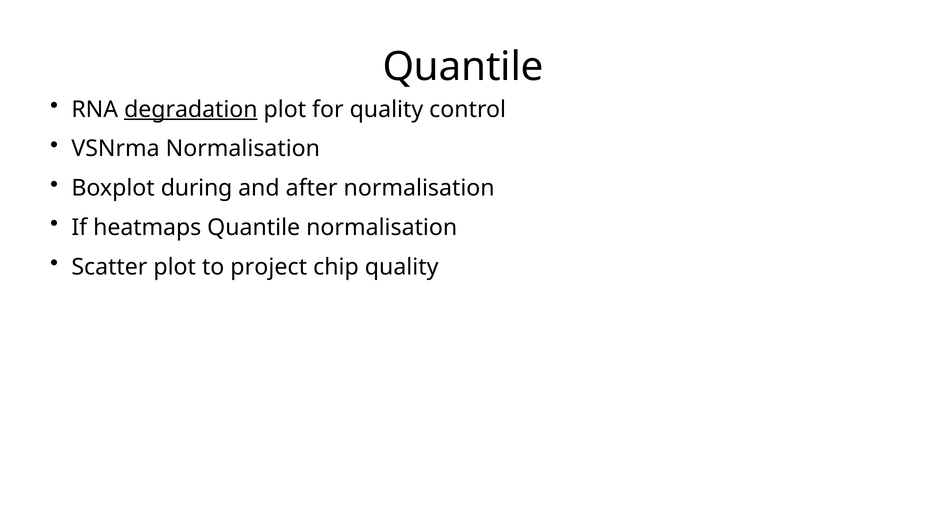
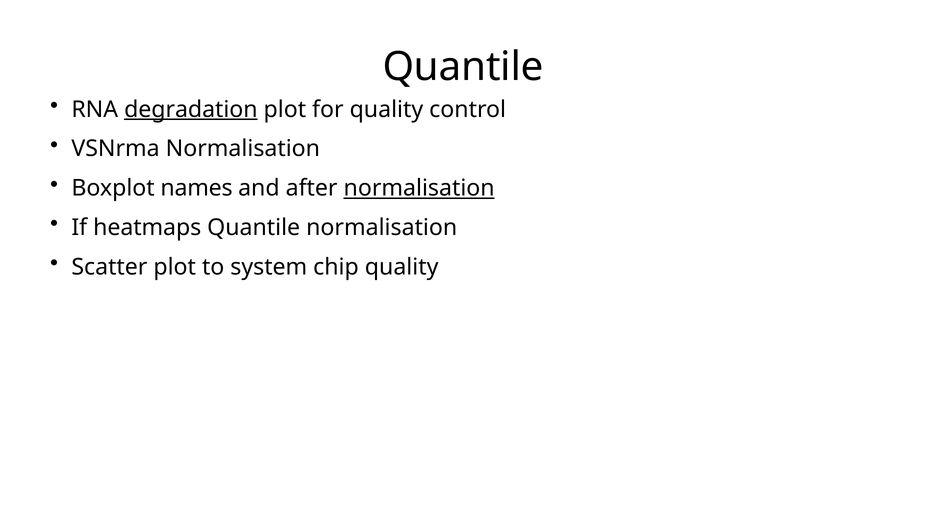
during: during -> names
normalisation at (419, 188) underline: none -> present
project: project -> system
